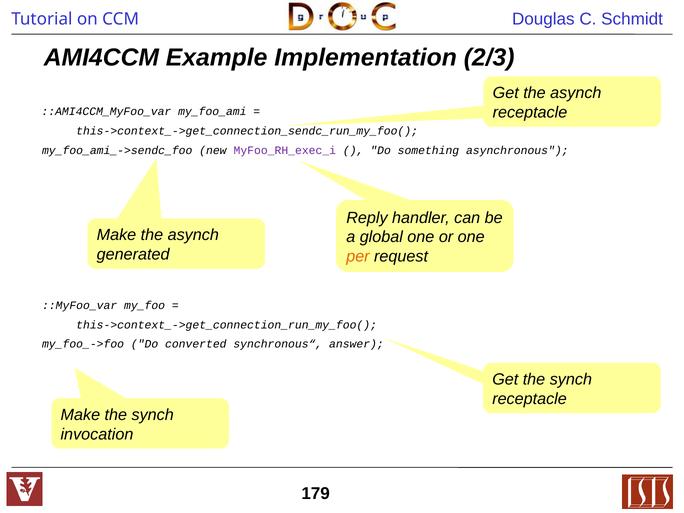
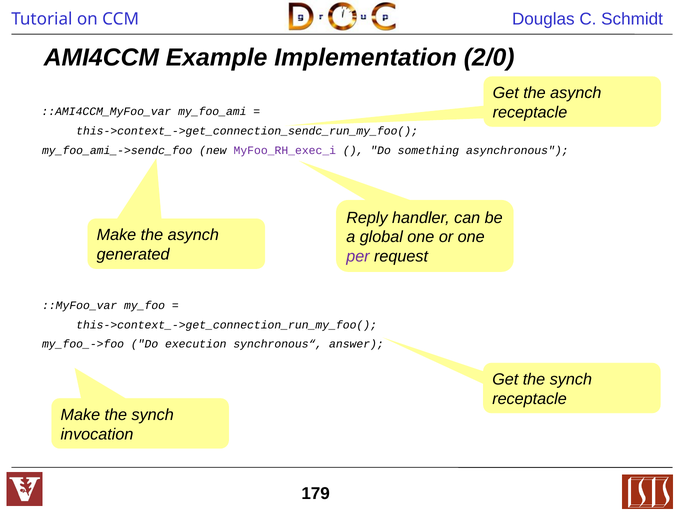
2/3: 2/3 -> 2/0
per colour: orange -> purple
converted: converted -> execution
